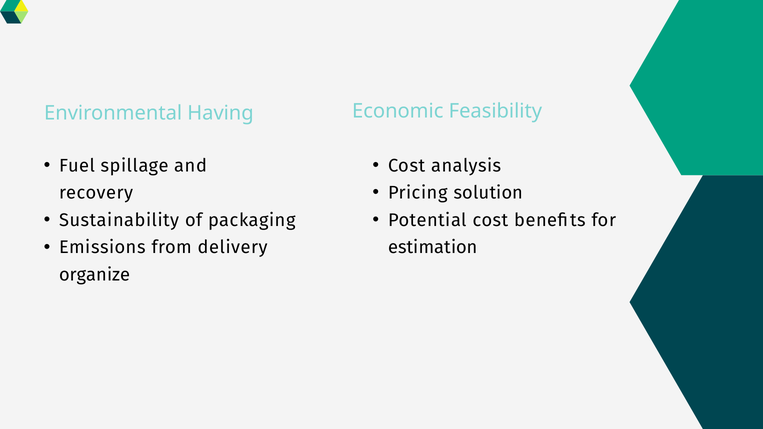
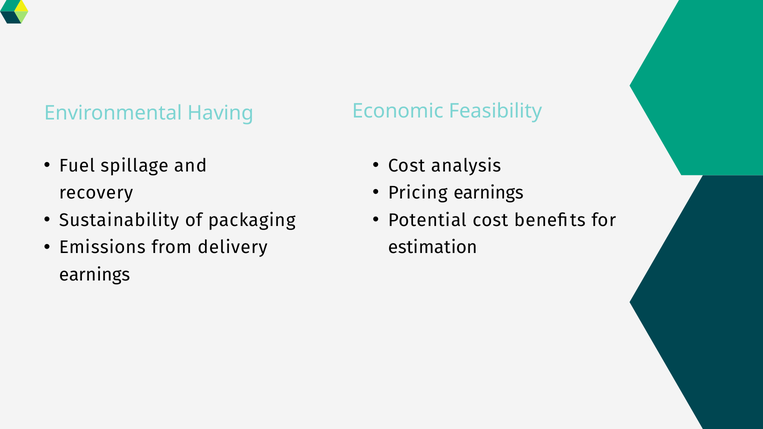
Pricing solution: solution -> earnings
organize at (95, 275): organize -> earnings
